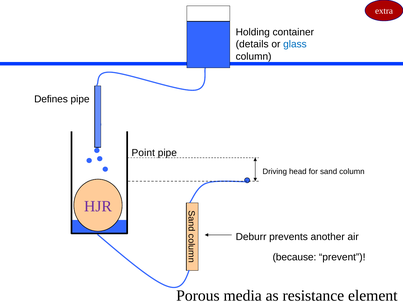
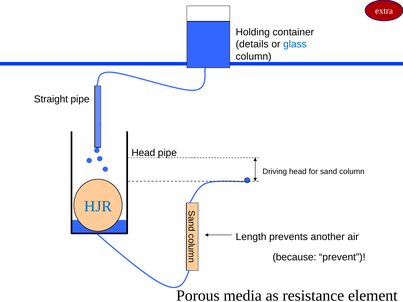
Defines: Defines -> Straight
Point at (143, 153): Point -> Head
HJR colour: purple -> blue
Deburr: Deburr -> Length
